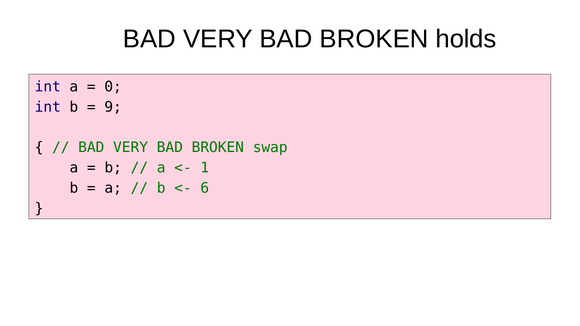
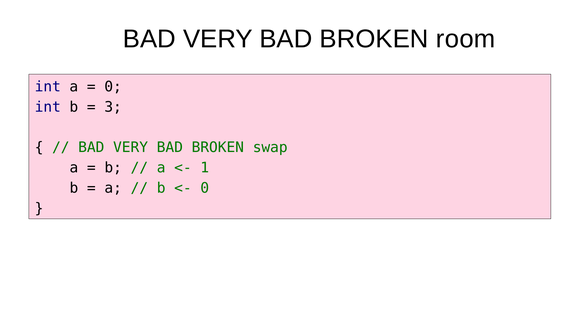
holds: holds -> room
9: 9 -> 3
6 at (205, 188): 6 -> 0
